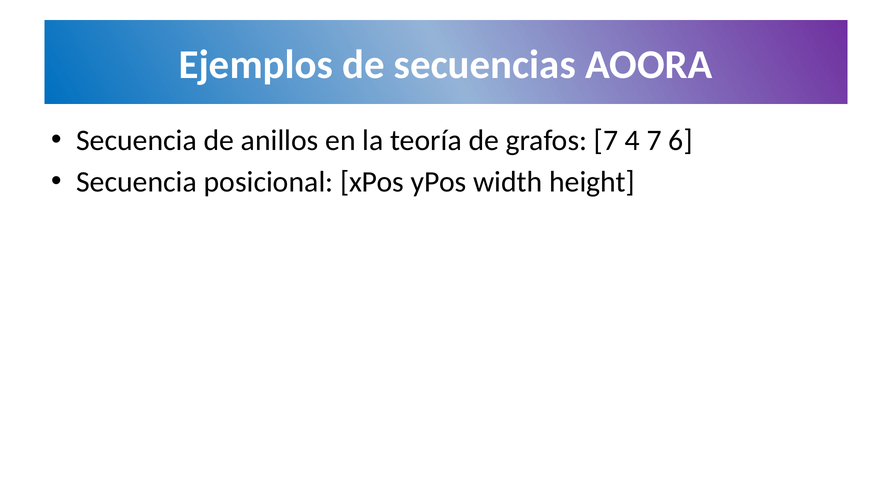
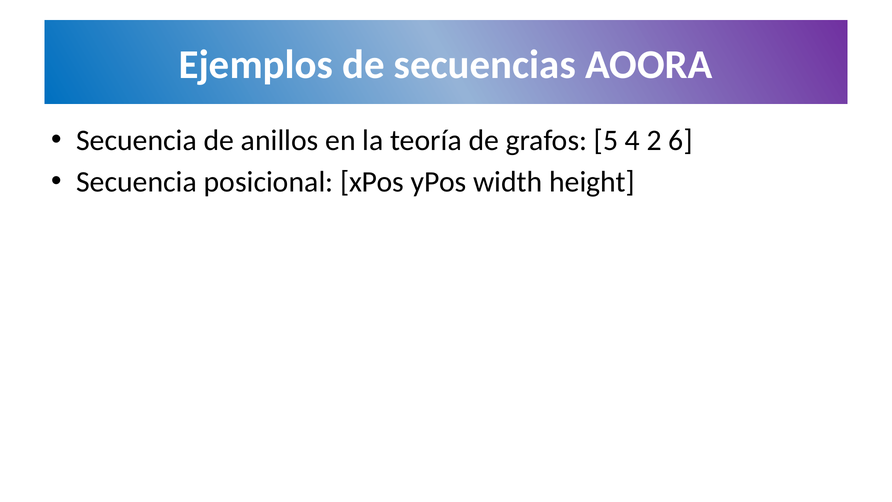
grafos 7: 7 -> 5
4 7: 7 -> 2
